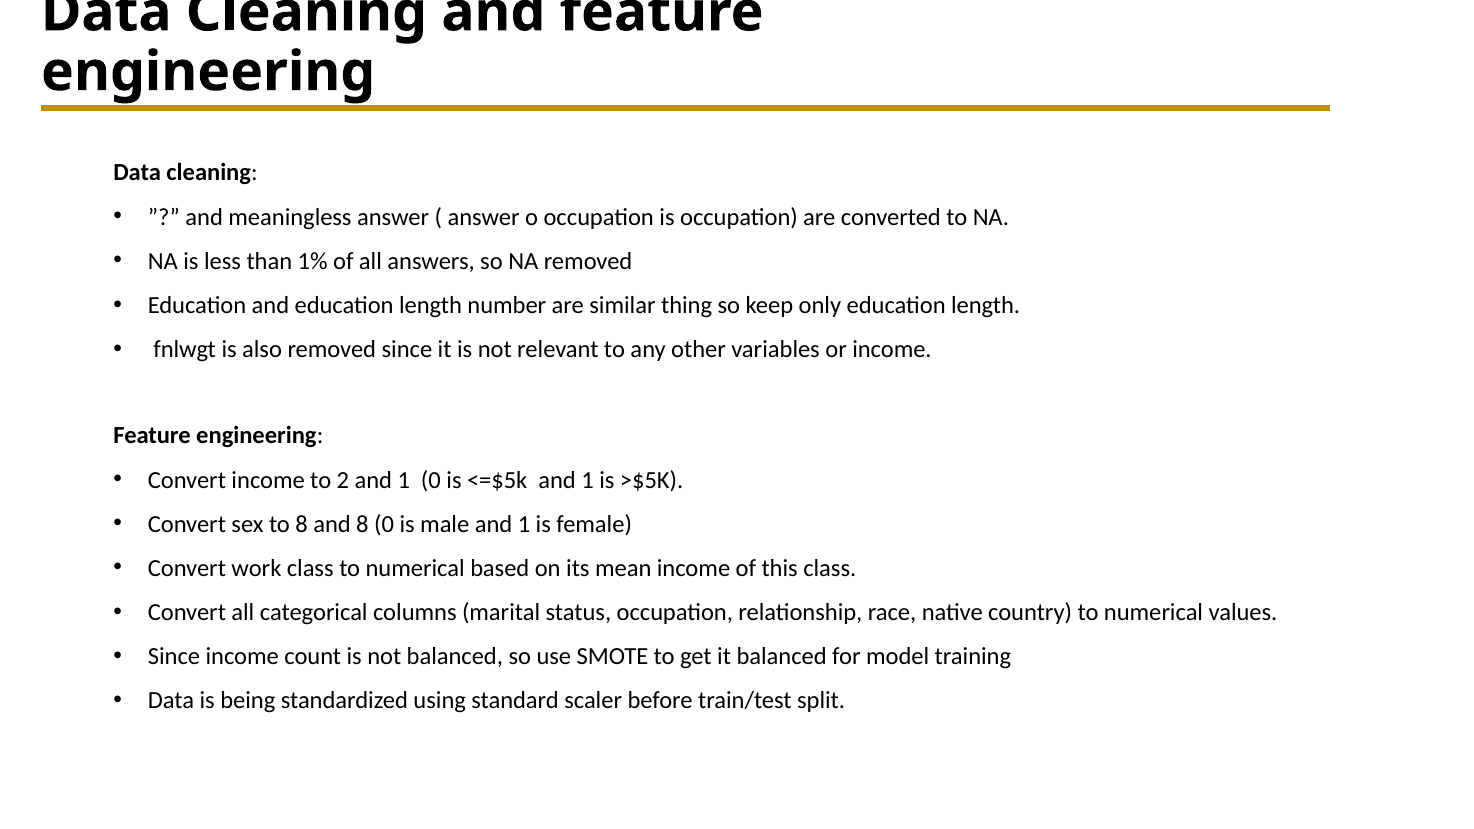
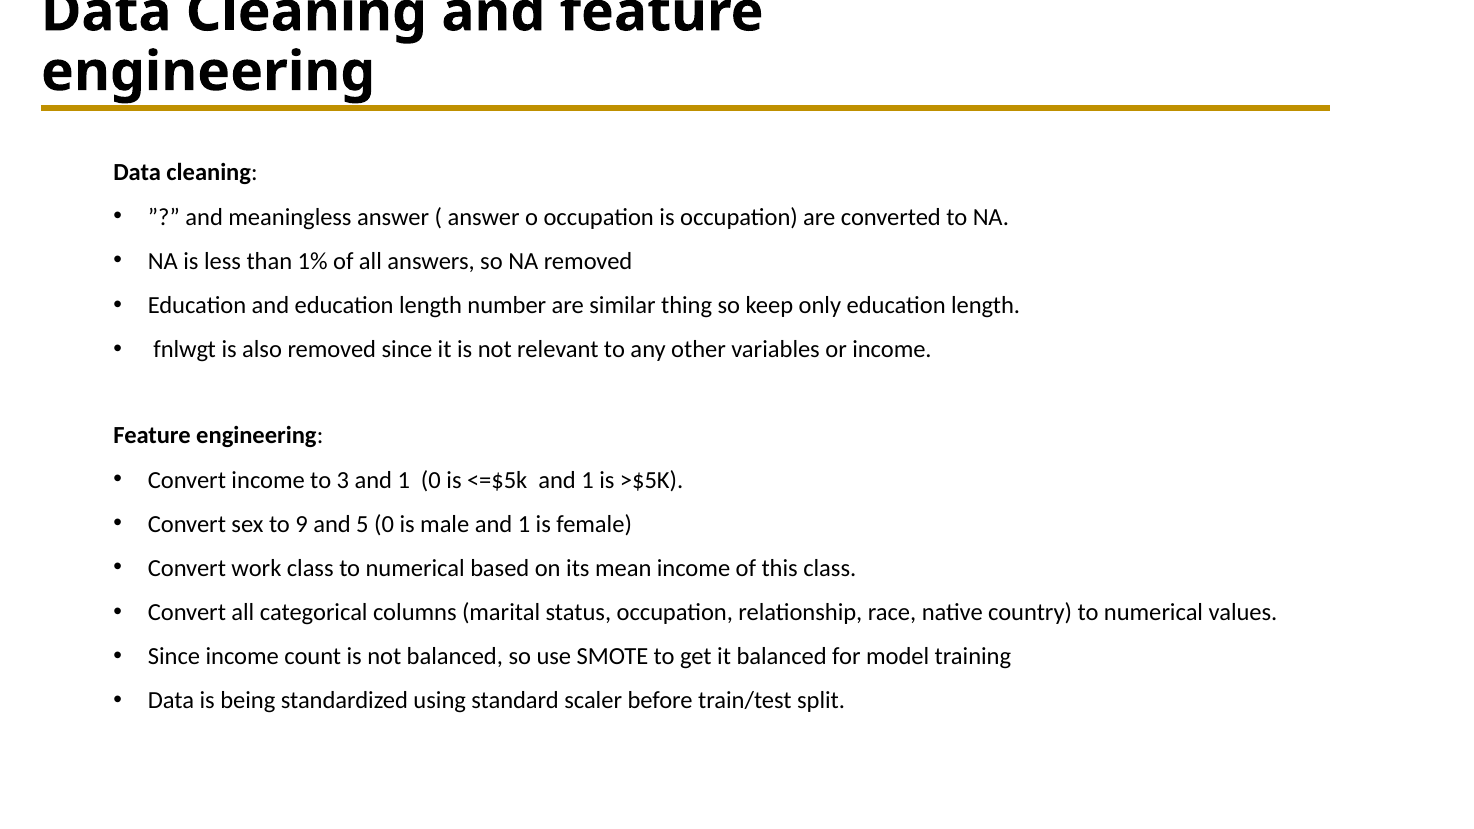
2: 2 -> 3
to 8: 8 -> 9
and 8: 8 -> 5
